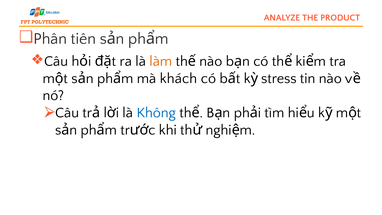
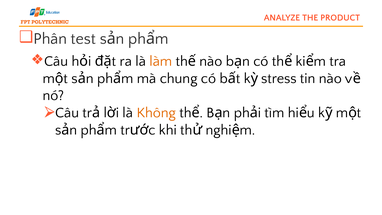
tiên: tiên -> test
khách: khách -> chung
Không colour: blue -> orange
